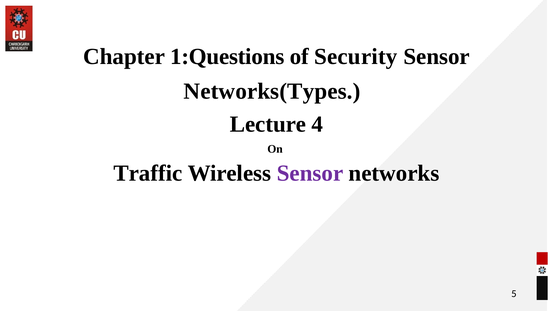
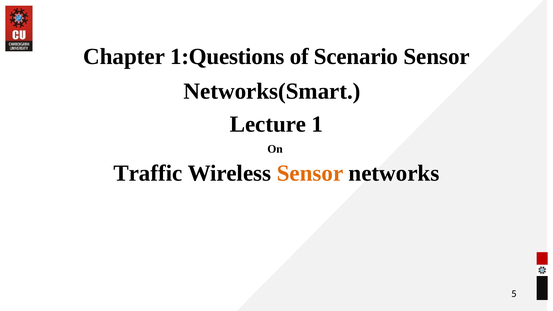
Security: Security -> Scenario
Networks(Types: Networks(Types -> Networks(Smart
4: 4 -> 1
Sensor at (310, 173) colour: purple -> orange
